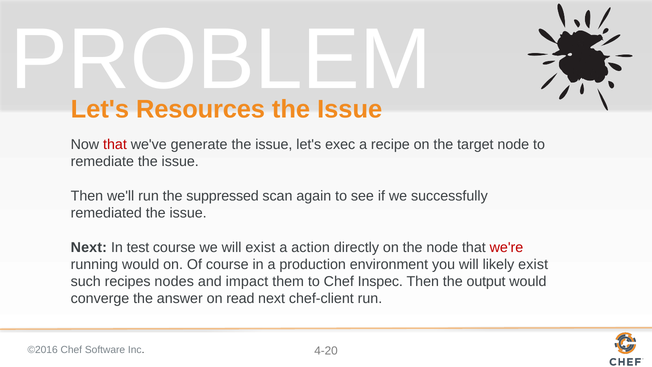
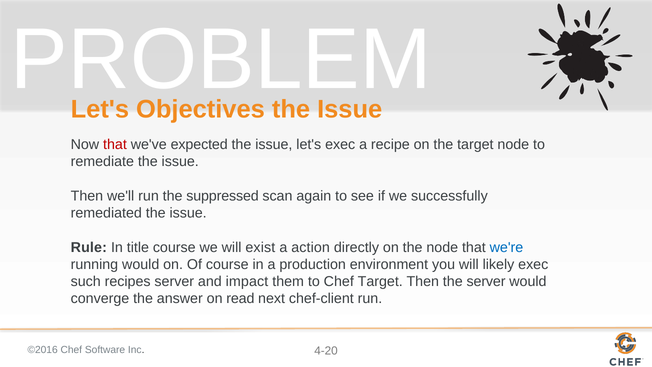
Resources: Resources -> Objectives
generate: generate -> expected
Next at (89, 247): Next -> Rule
test: test -> title
we're colour: red -> blue
likely exist: exist -> exec
recipes nodes: nodes -> server
Chef Inspec: Inspec -> Target
the output: output -> server
